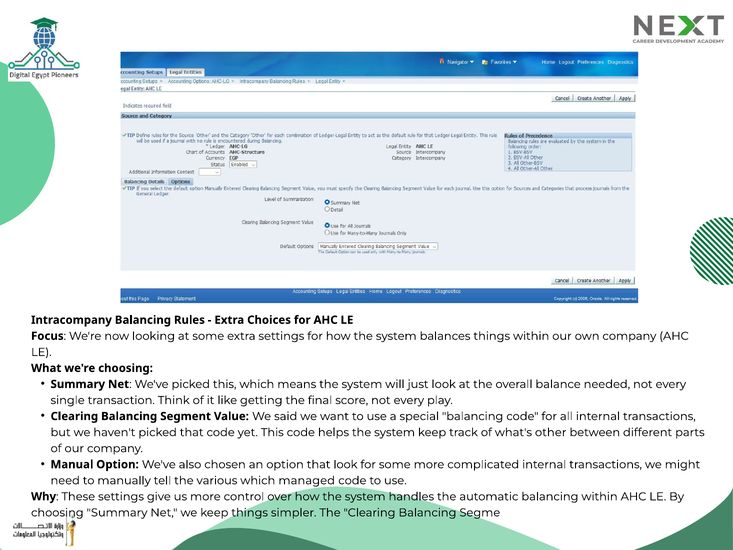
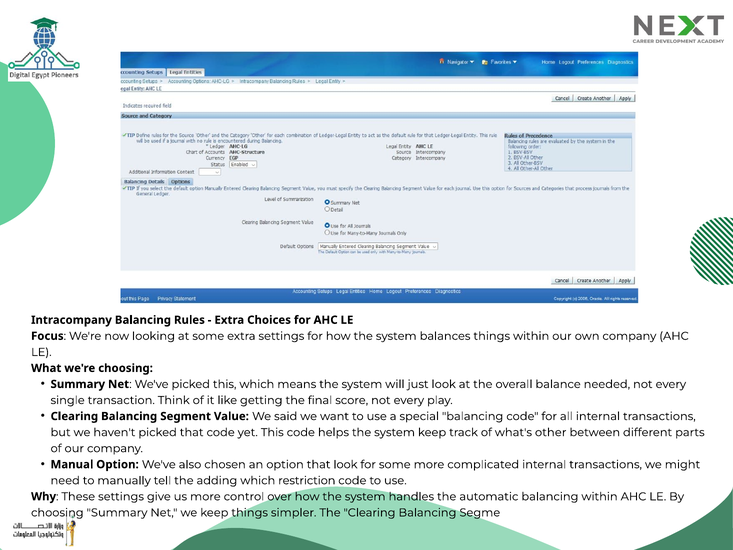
various: various -> adding
managed: managed -> restriction
